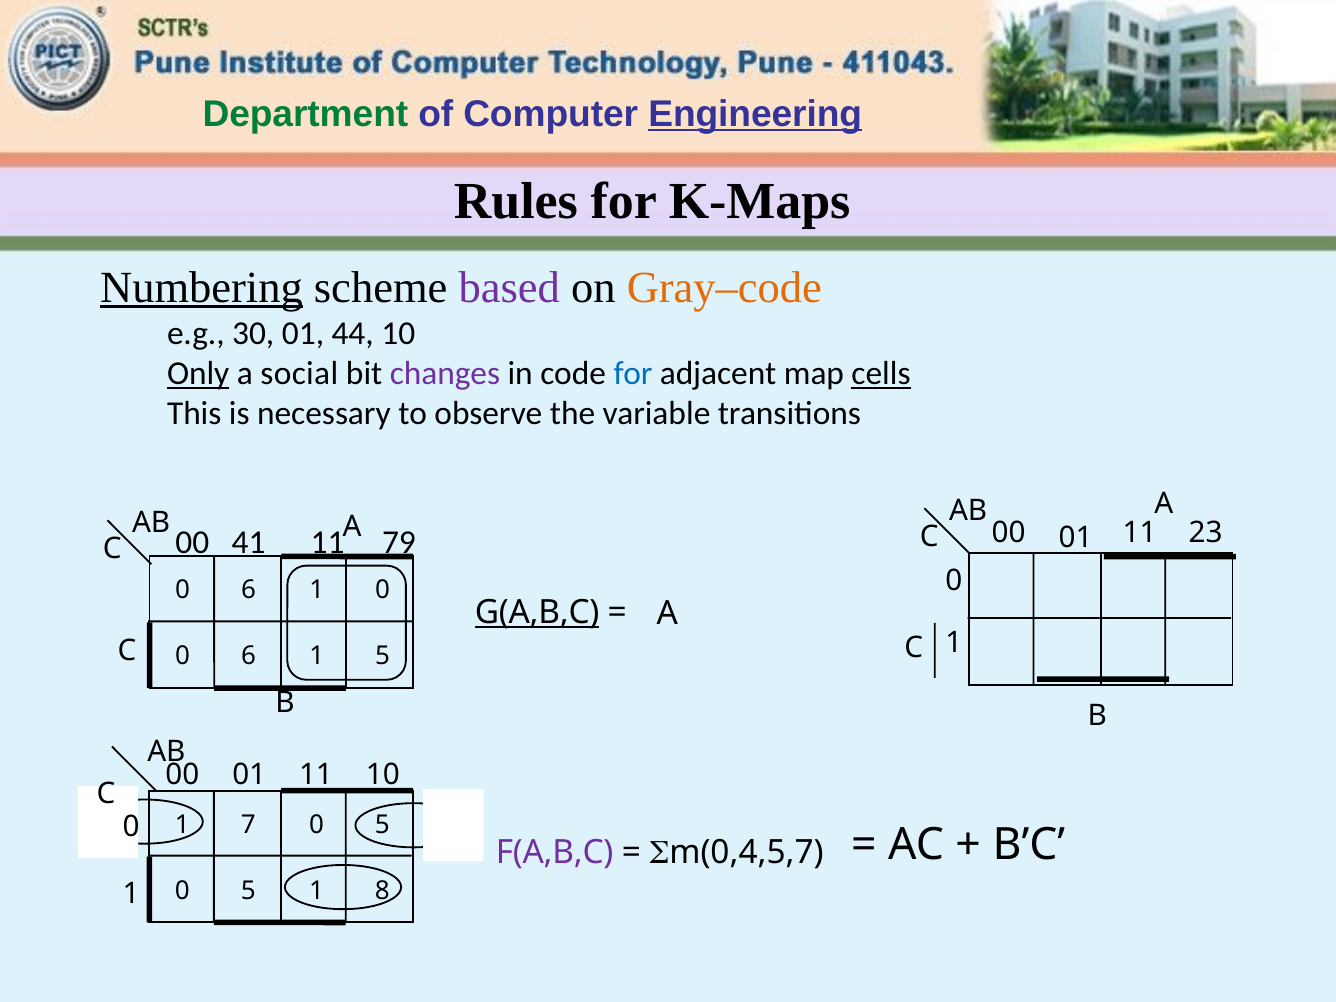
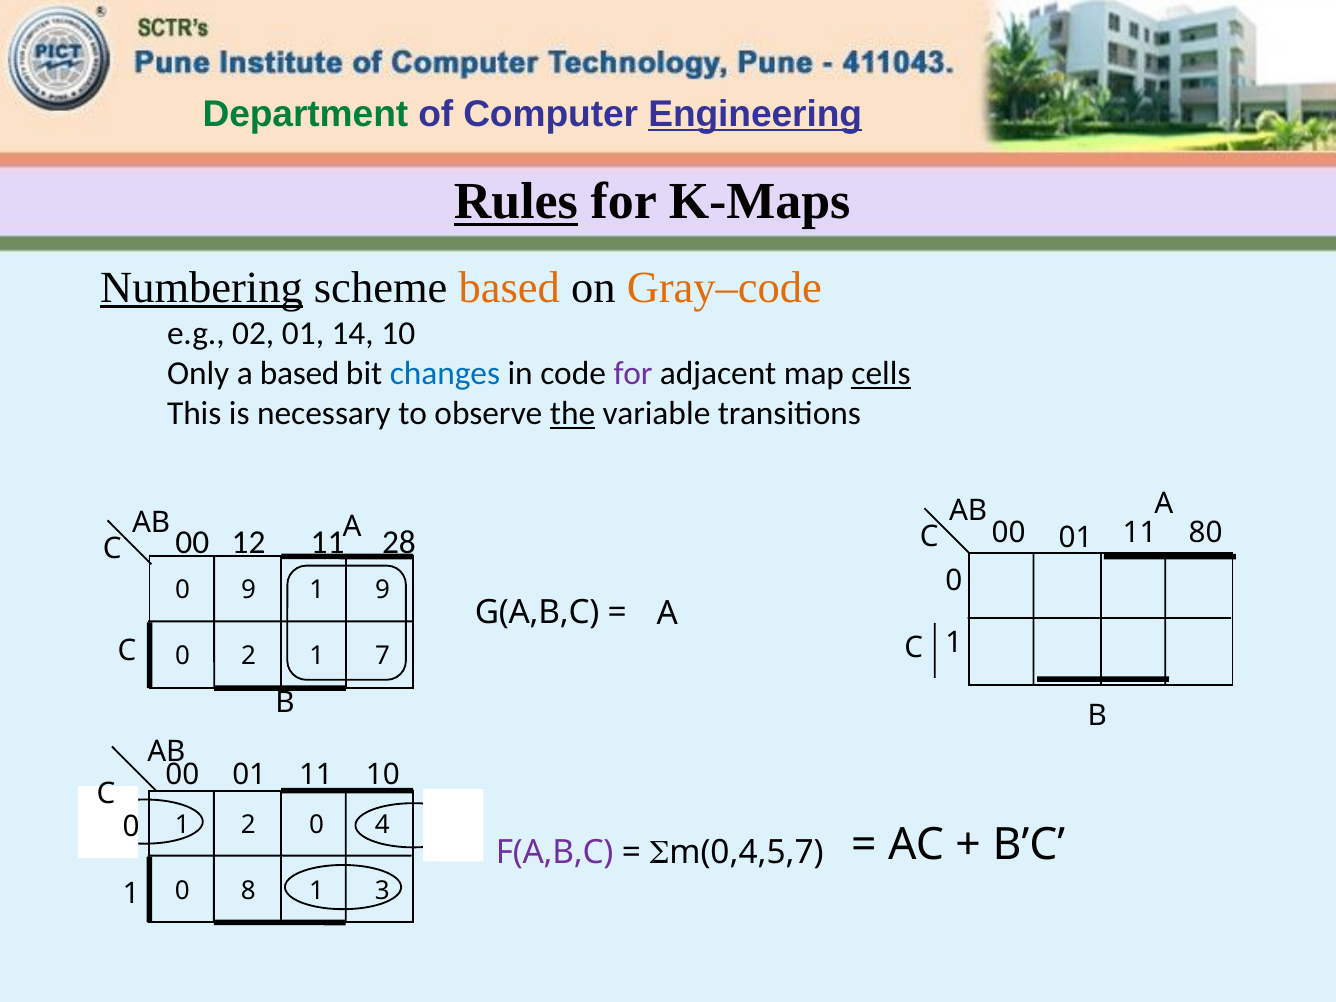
Rules underline: none -> present
based at (509, 287) colour: purple -> orange
30: 30 -> 02
44: 44 -> 14
Only underline: present -> none
a social: social -> based
changes colour: purple -> blue
for at (633, 373) colour: blue -> purple
the underline: none -> present
23: 23 -> 80
41: 41 -> 12
79: 79 -> 28
6 at (248, 590): 6 -> 9
1 0: 0 -> 9
G(A,B,C underline: present -> none
6 at (248, 656): 6 -> 2
1 5: 5 -> 7
1 7: 7 -> 2
5 at (382, 825): 5 -> 4
5 at (248, 891): 5 -> 8
8: 8 -> 3
